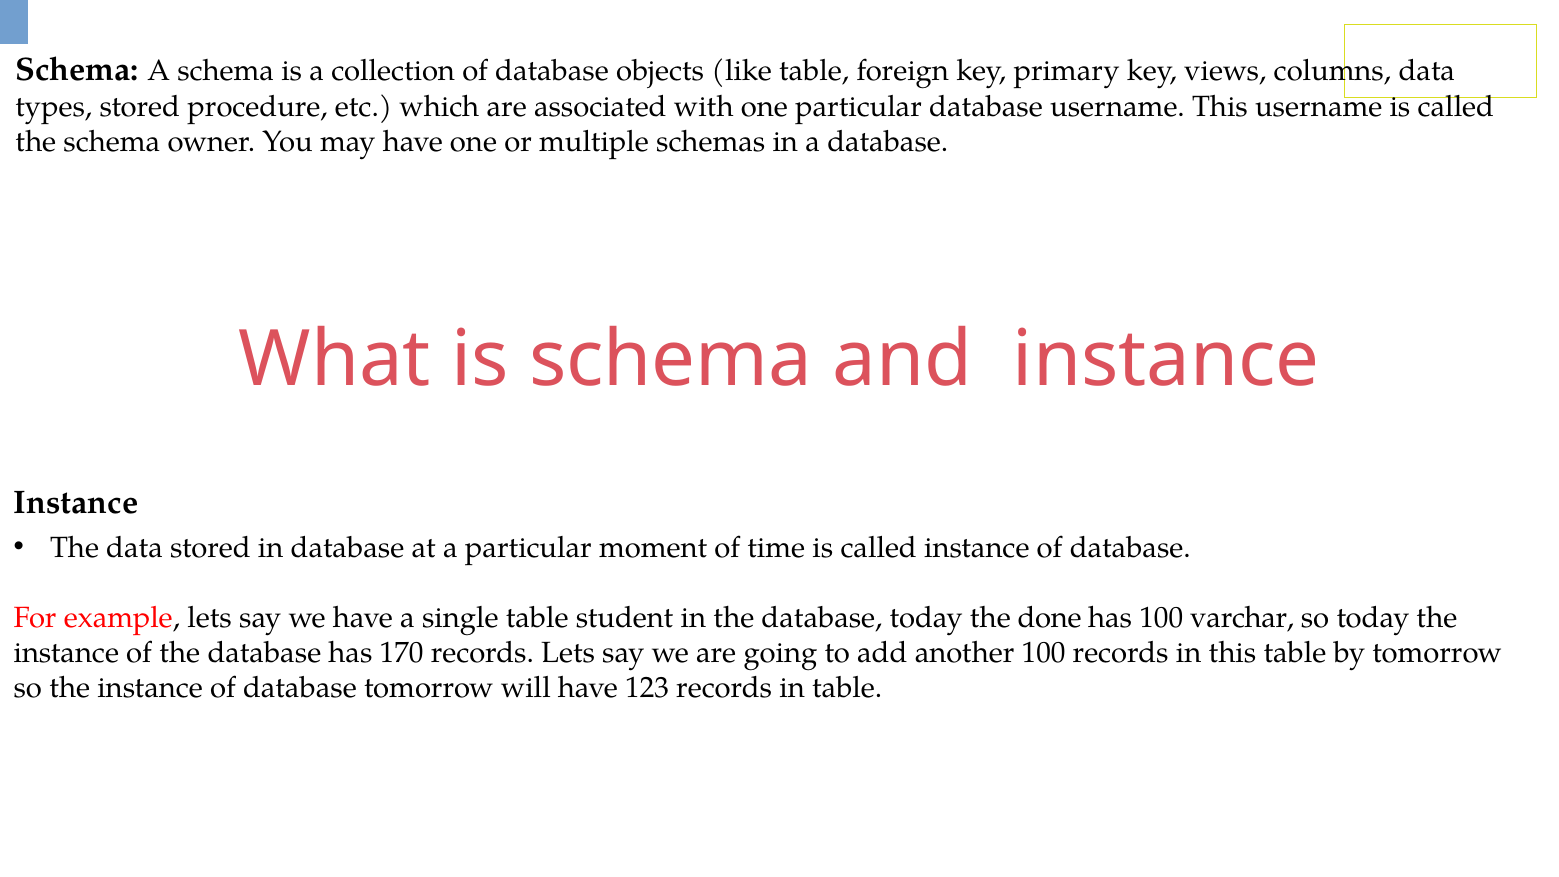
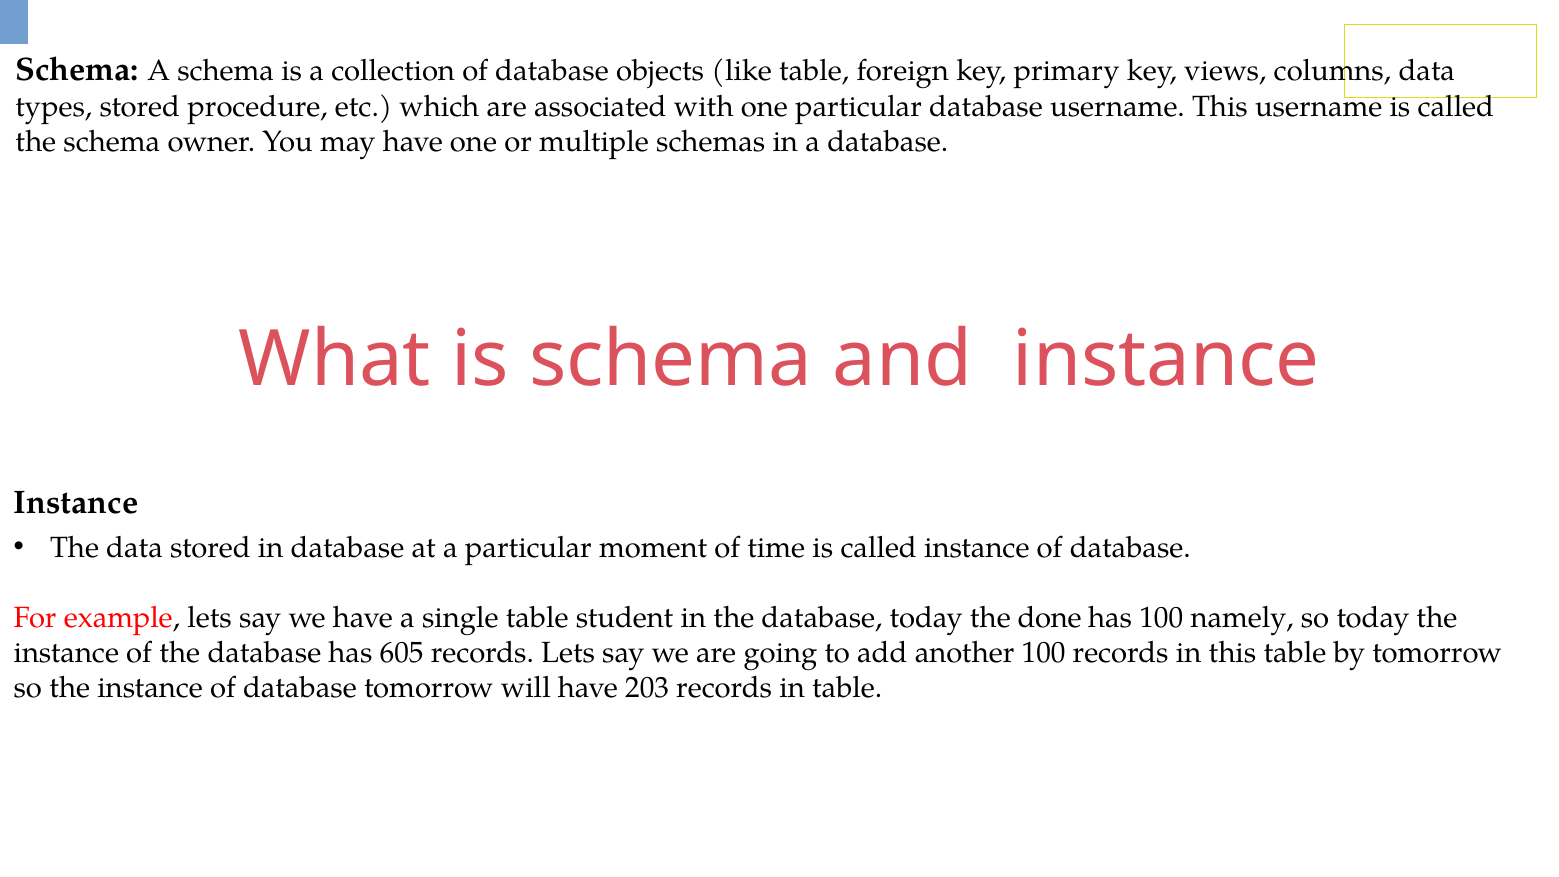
varchar: varchar -> namely
170: 170 -> 605
123: 123 -> 203
